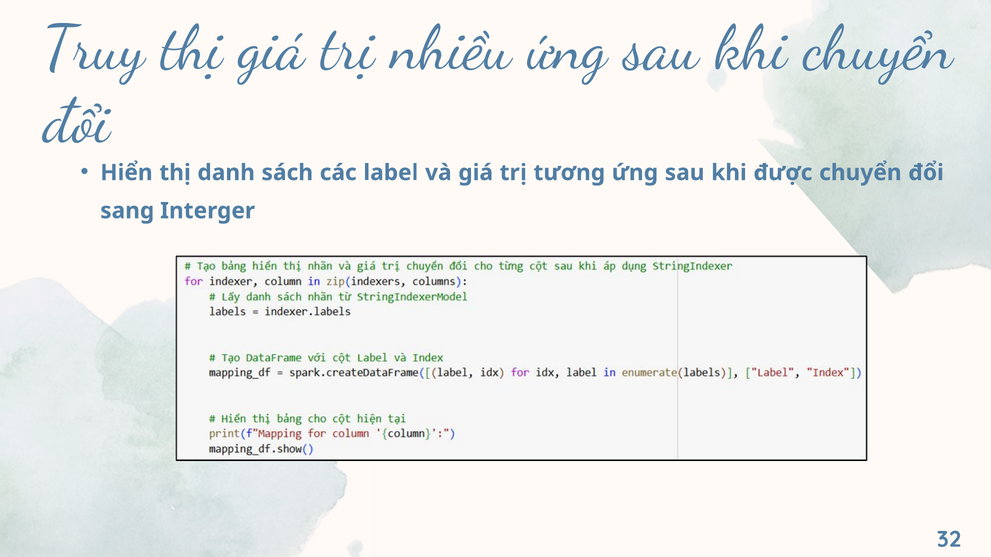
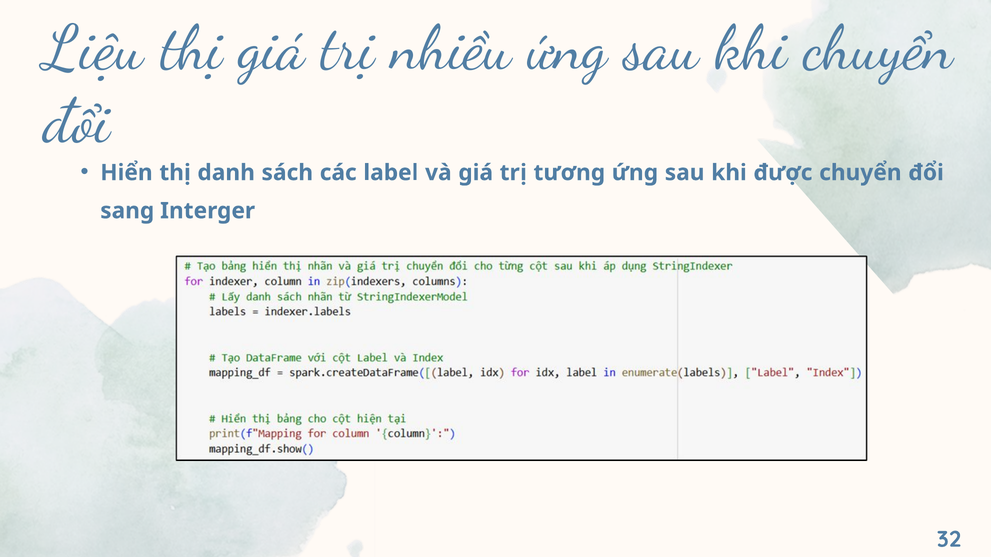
Truy: Truy -> Liệu
